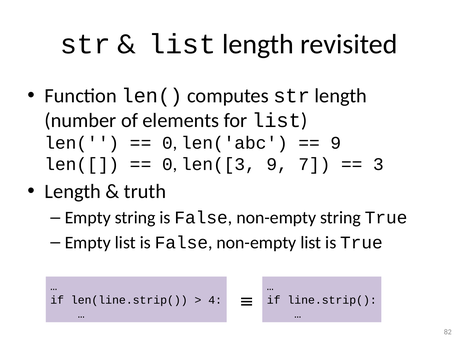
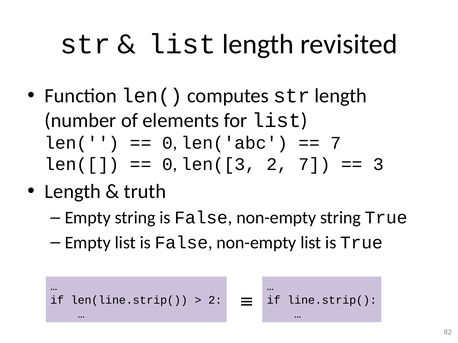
9 at (336, 143): 9 -> 7
len([3 9: 9 -> 2
4 at (215, 301): 4 -> 2
